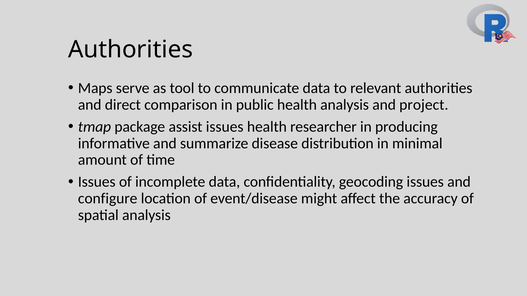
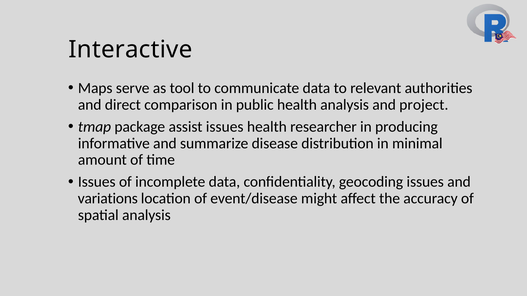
Authorities at (131, 50): Authorities -> Interactive
configure: configure -> variations
